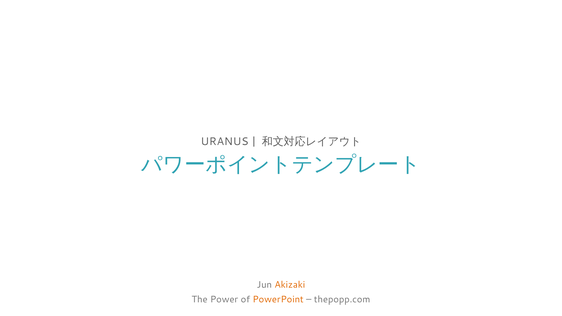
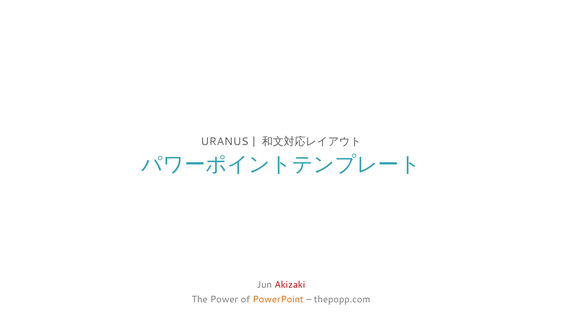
Akizaki colour: orange -> red
